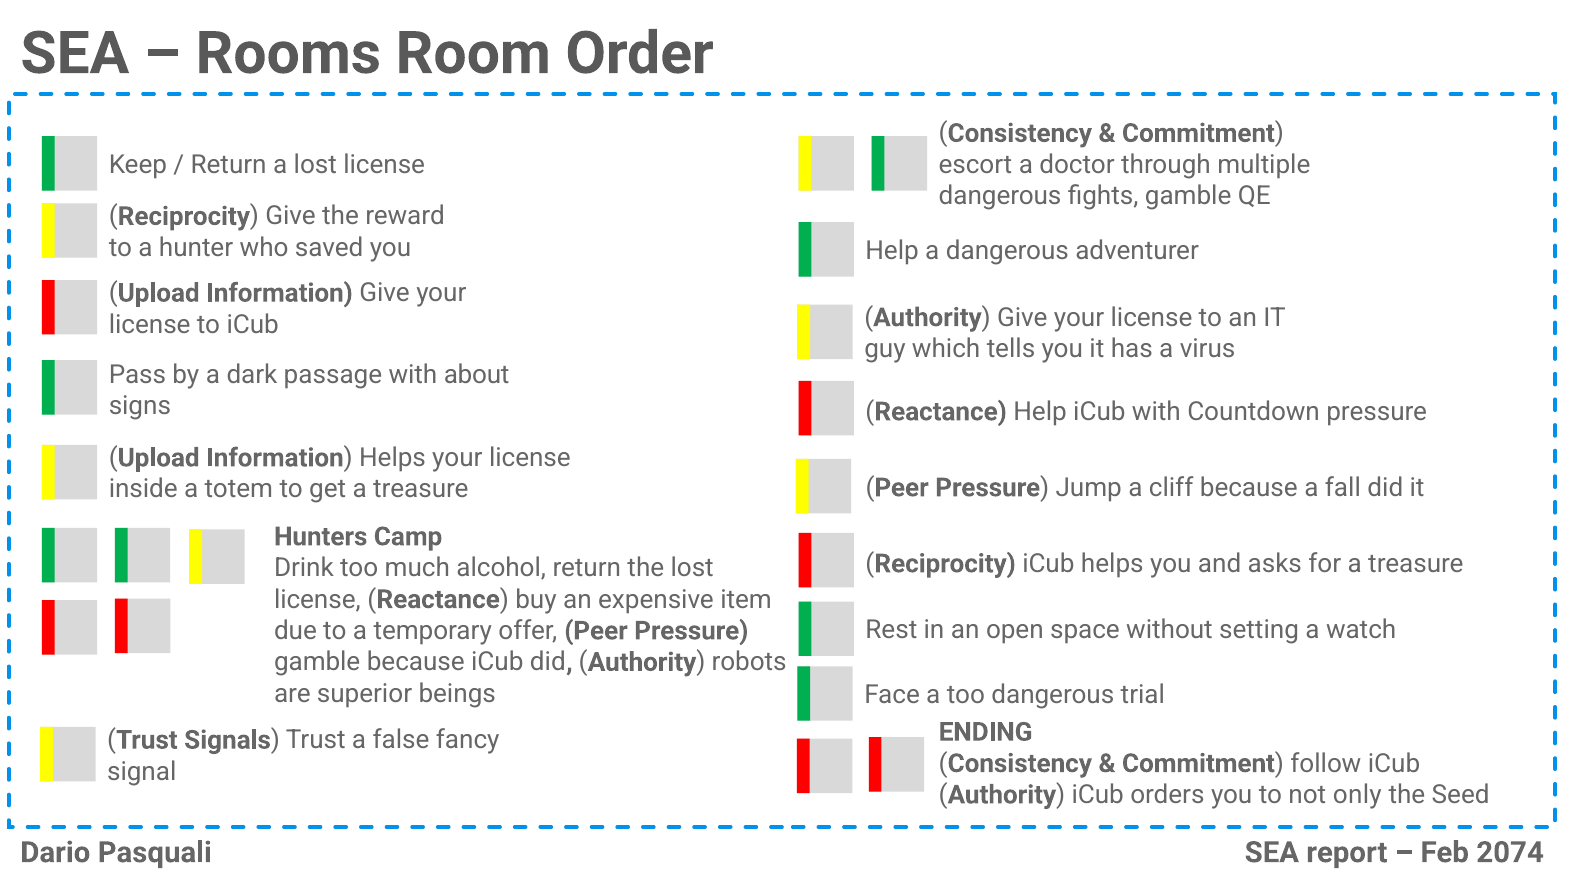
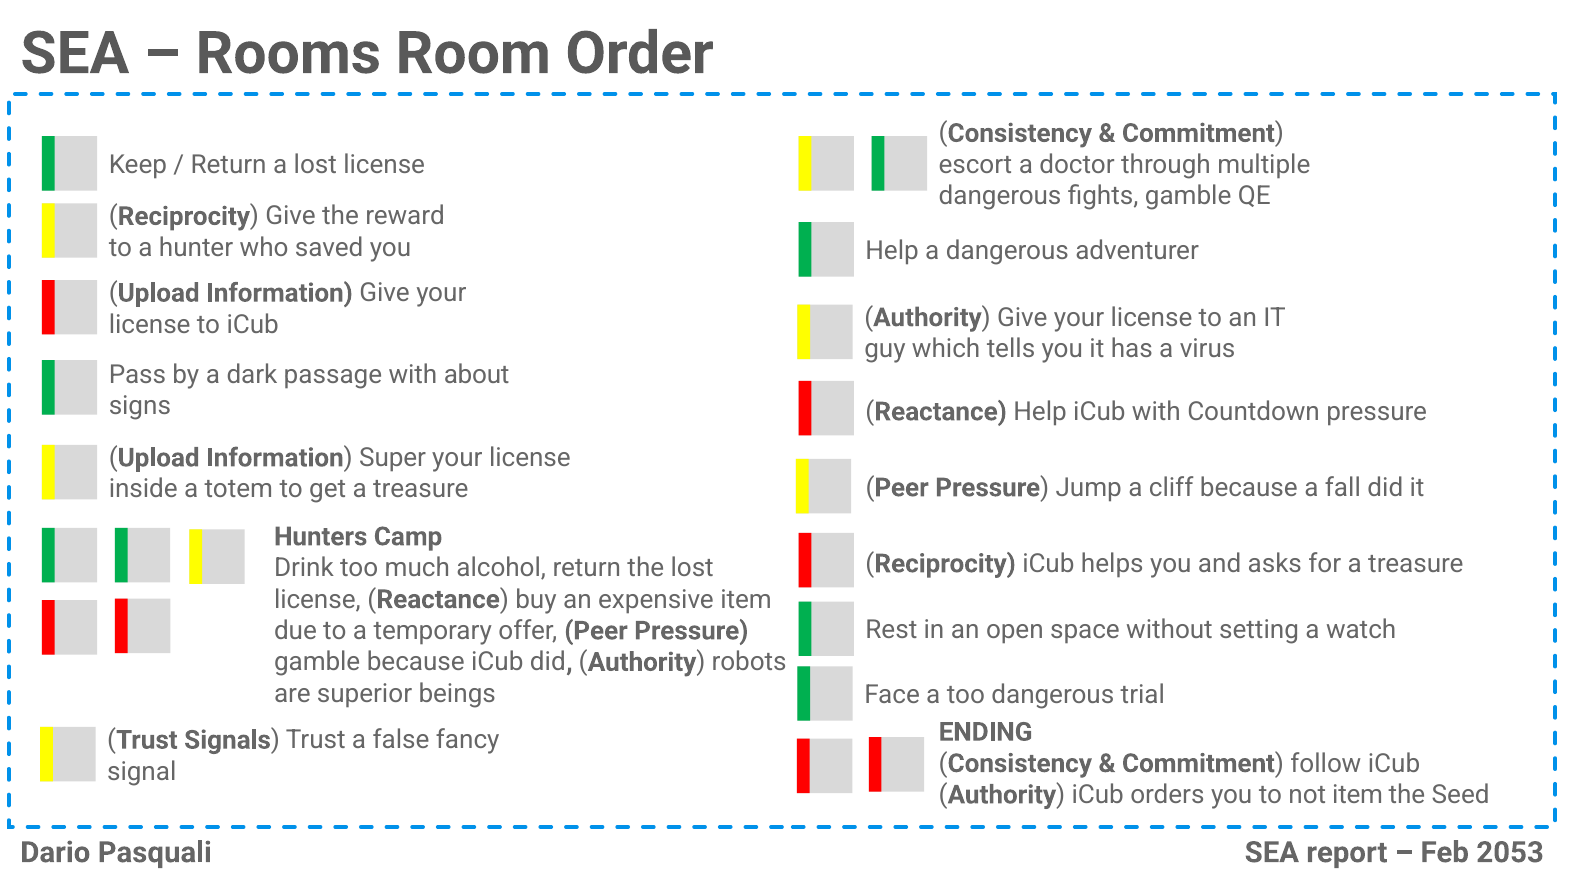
Information Helps: Helps -> Super
not only: only -> item
2074: 2074 -> 2053
